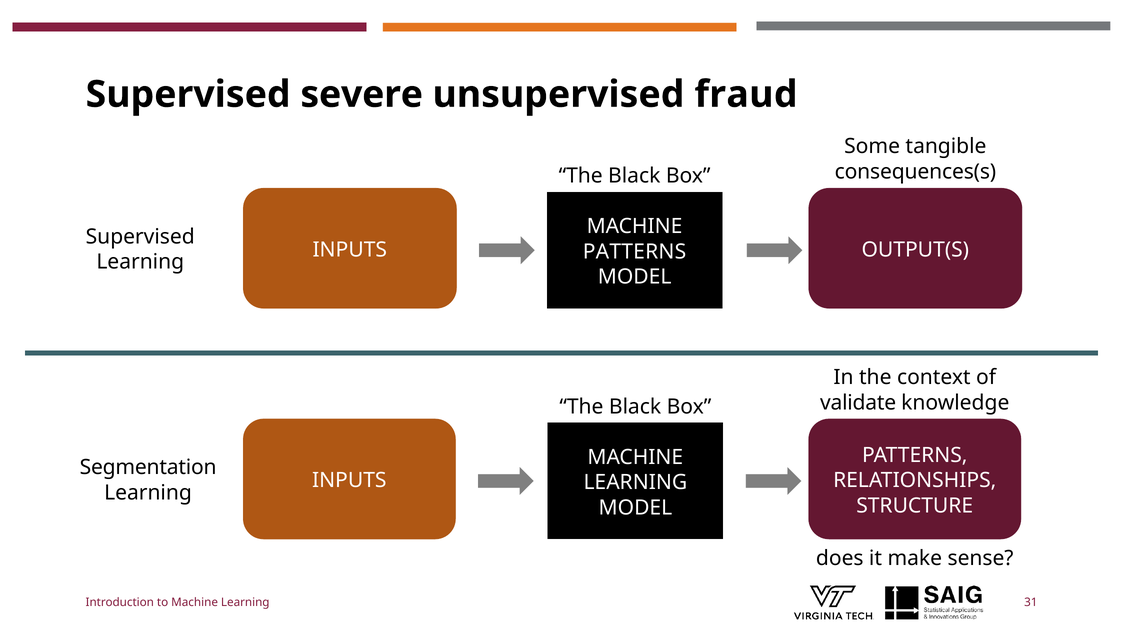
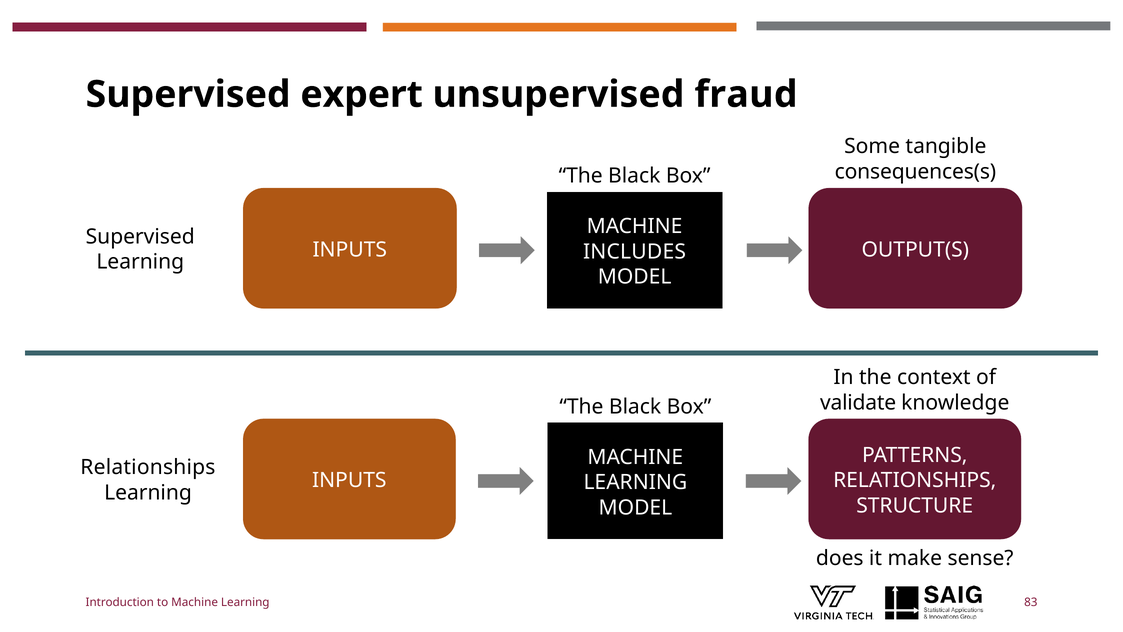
severe: severe -> expert
PATTERNS at (634, 252): PATTERNS -> INCLUDES
Segmentation at (148, 467): Segmentation -> Relationships
31: 31 -> 83
